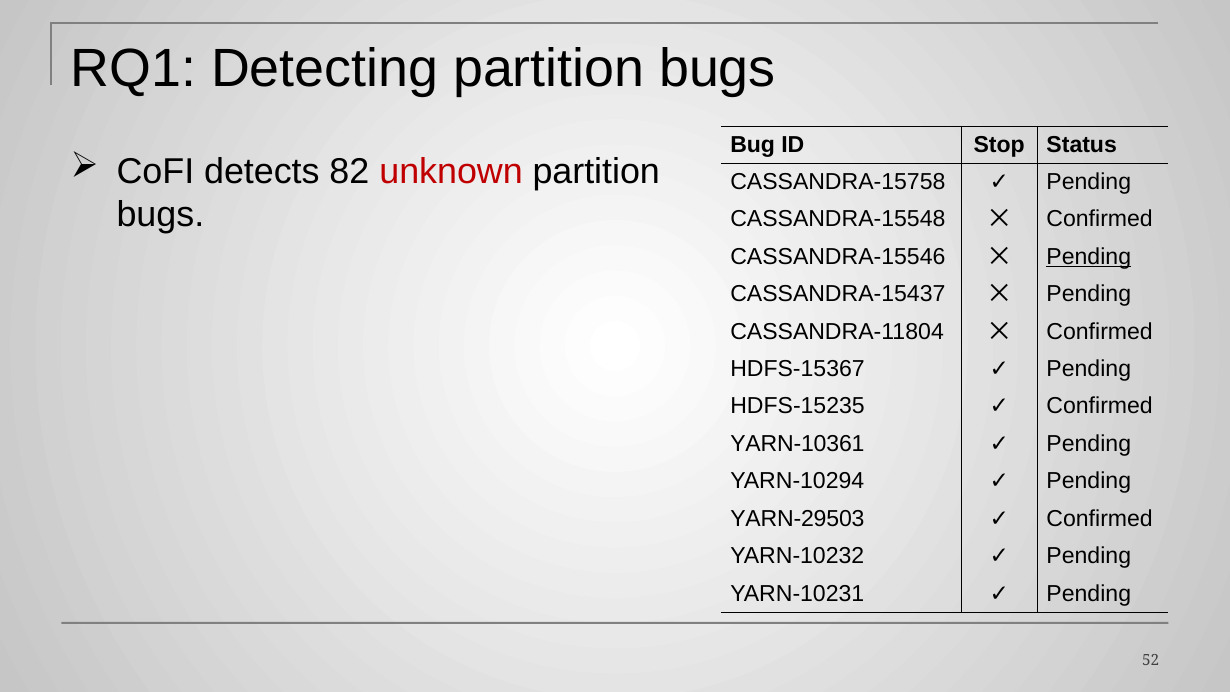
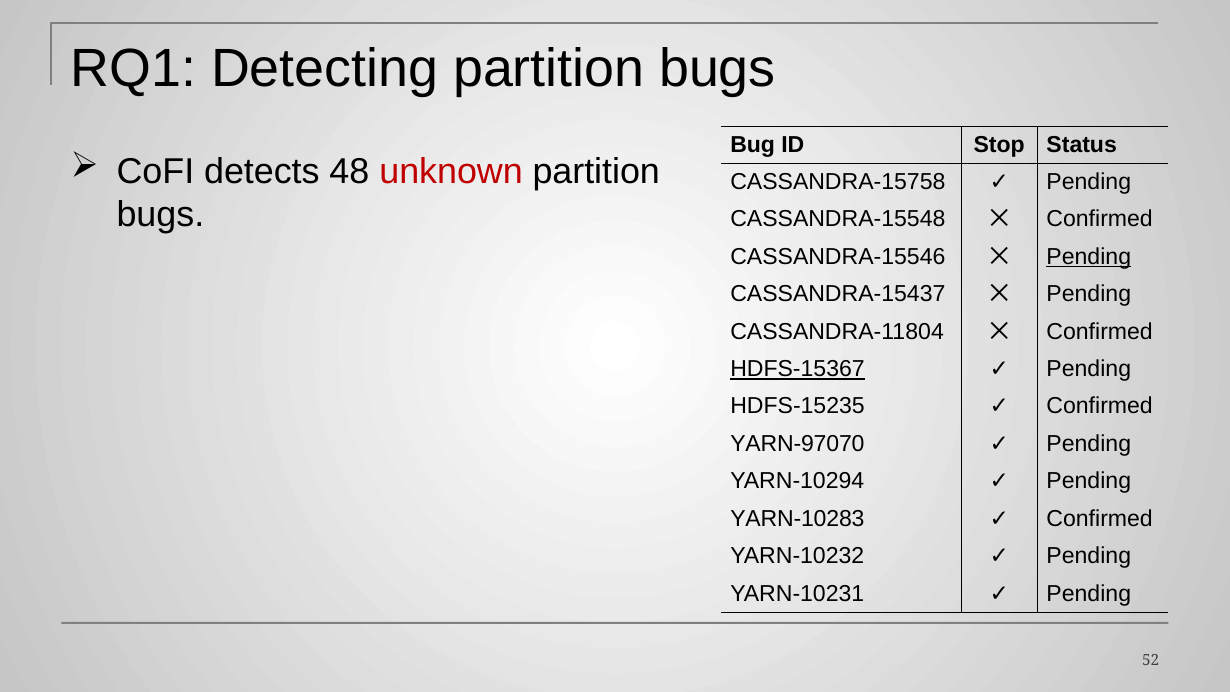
82: 82 -> 48
HDFS-15367 underline: none -> present
YARN-10361: YARN-10361 -> YARN-97070
YARN-29503: YARN-29503 -> YARN-10283
